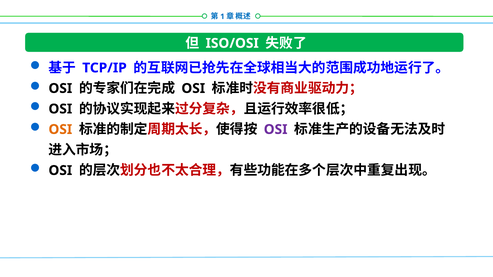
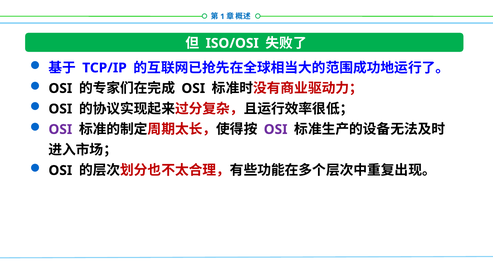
OSI at (60, 130) colour: orange -> purple
